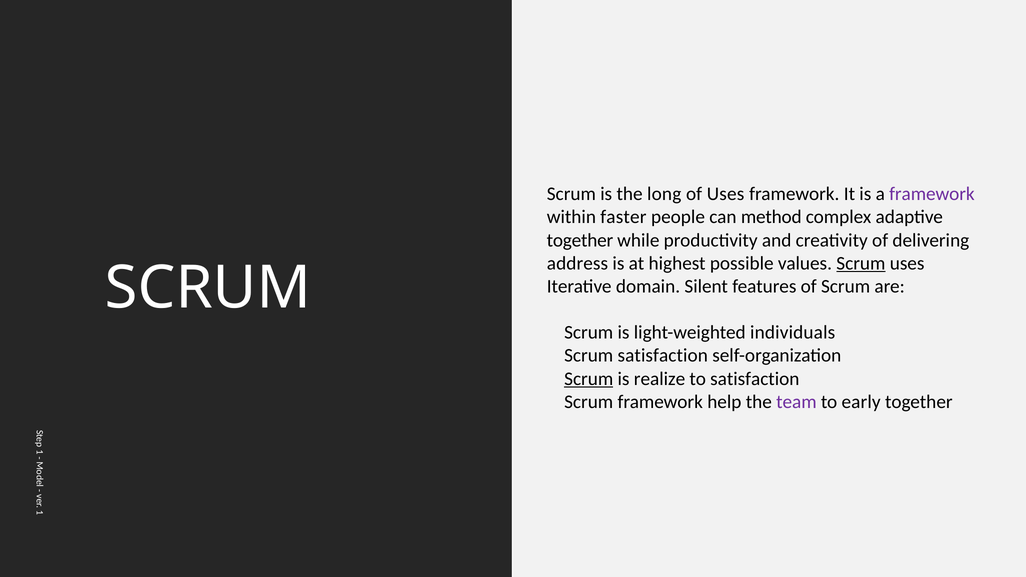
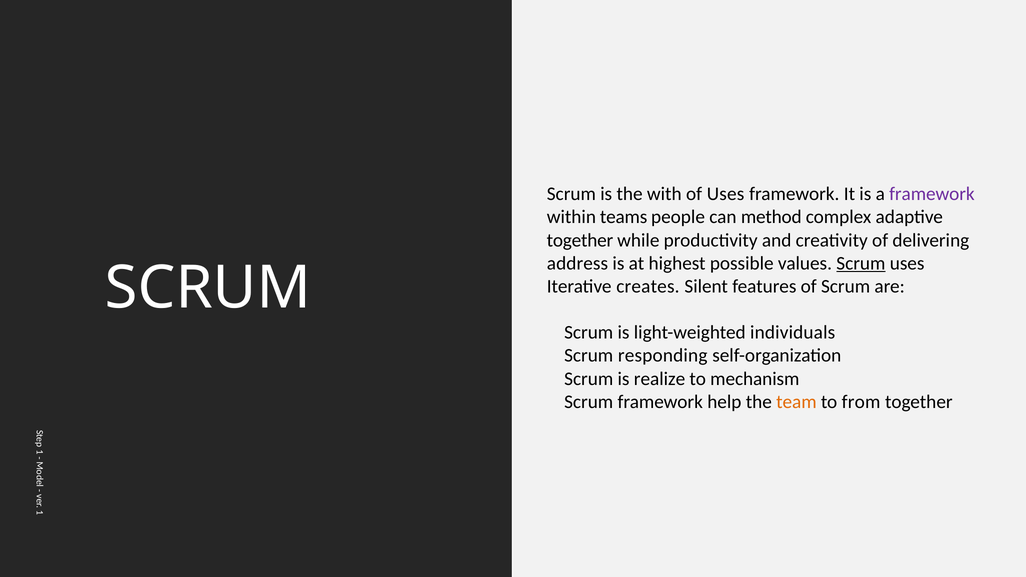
long: long -> with
faster: faster -> teams
domain: domain -> creates
Scrum satisfaction: satisfaction -> responding
Scrum at (589, 379) underline: present -> none
to satisfaction: satisfaction -> mechanism
team colour: purple -> orange
early: early -> from
